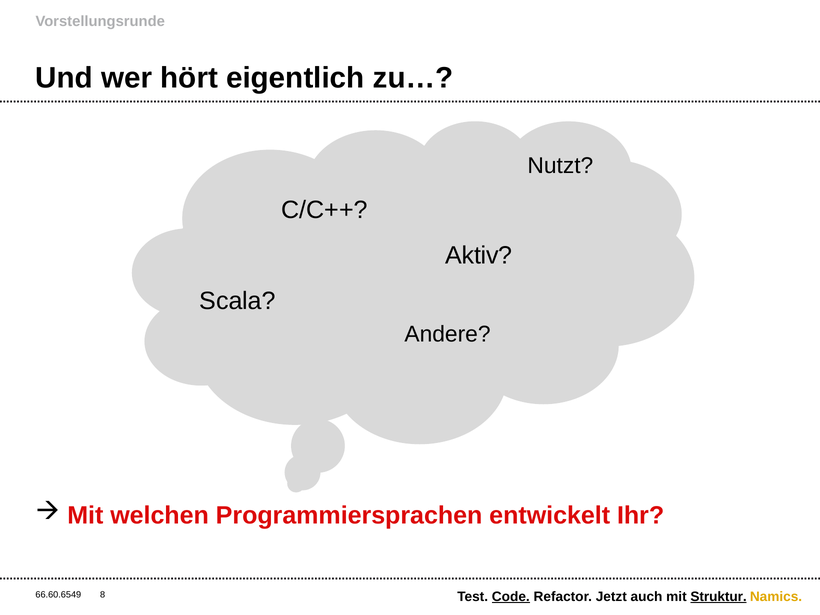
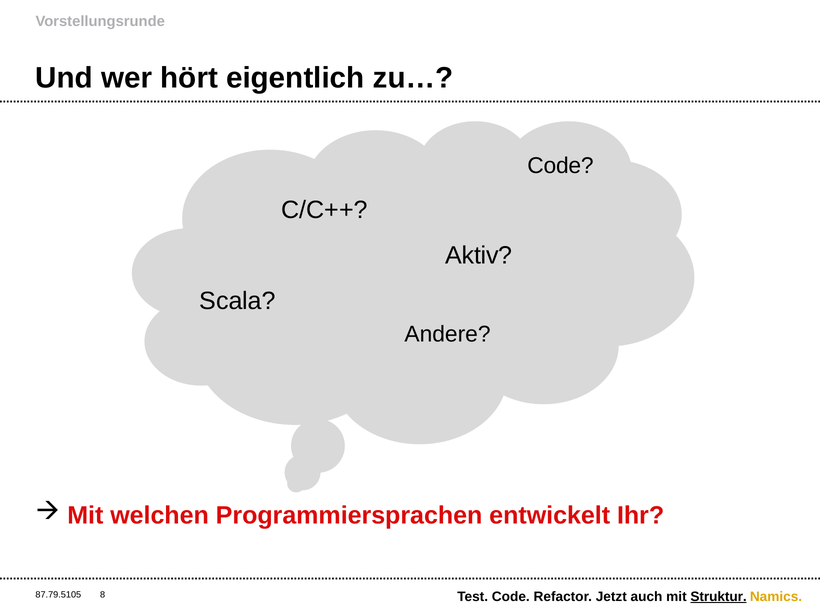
Nutzt at (560, 165): Nutzt -> Code
66.60.6549: 66.60.6549 -> 87.79.5105
Code at (511, 597) underline: present -> none
